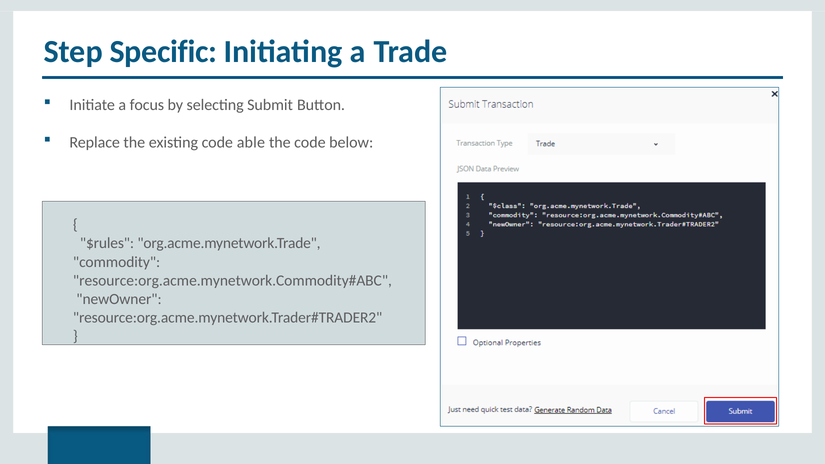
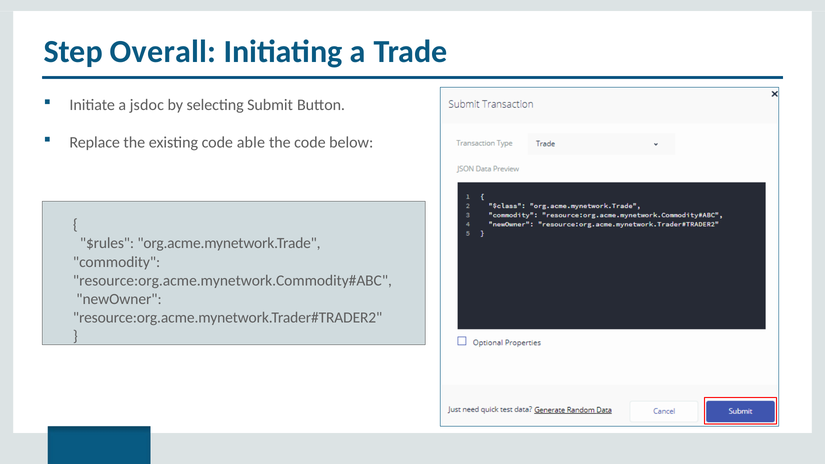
Specific: Specific -> Overall
focus: focus -> jsdoc
